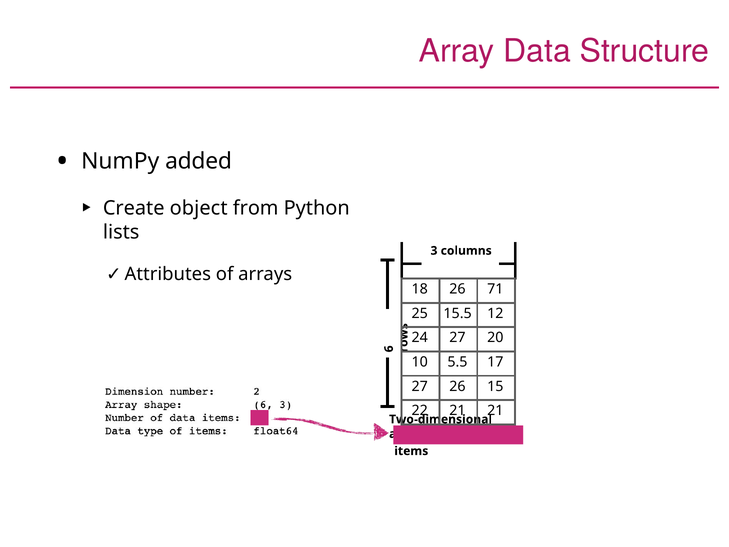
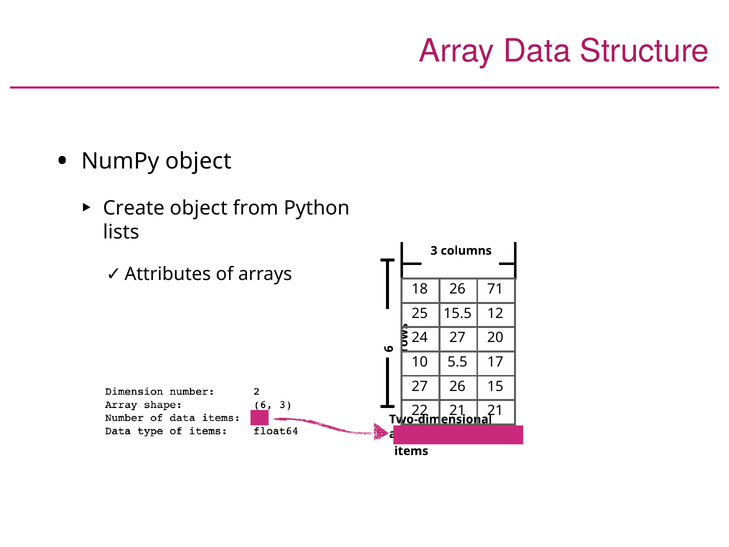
NumPy added: added -> object
